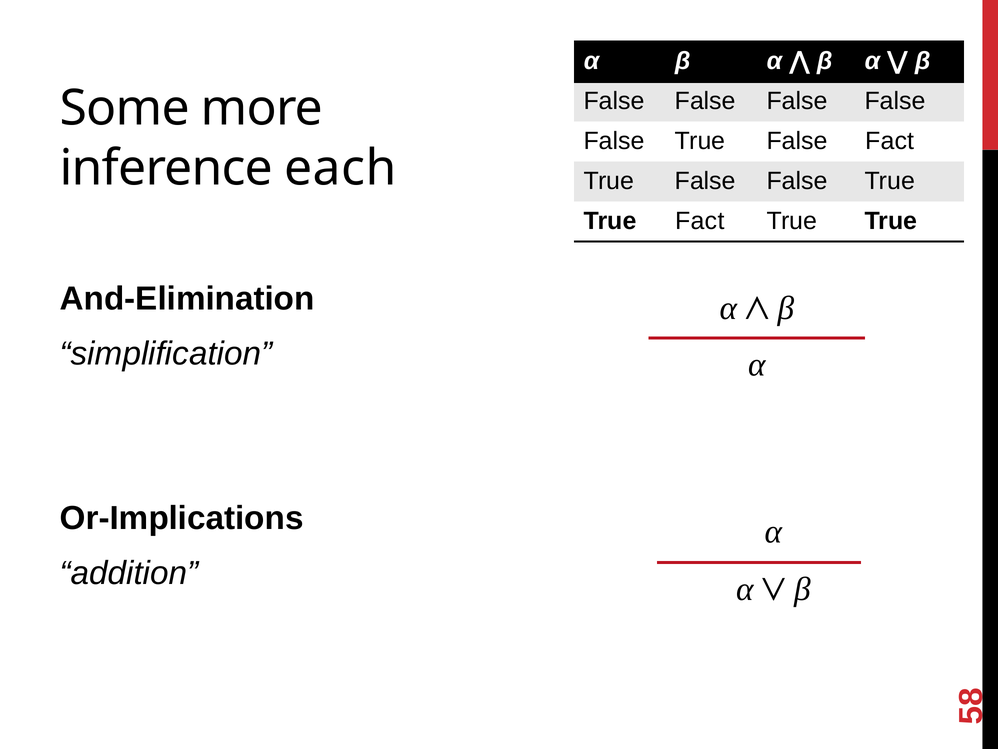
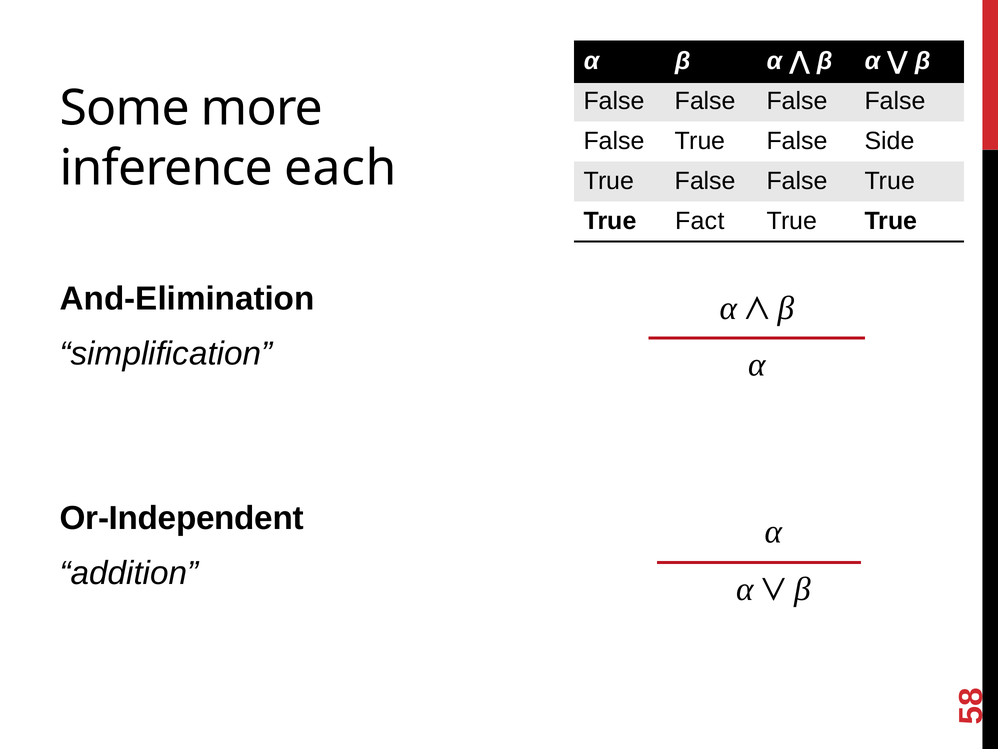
False Fact: Fact -> Side
Or-Implications: Or-Implications -> Or-Independent
